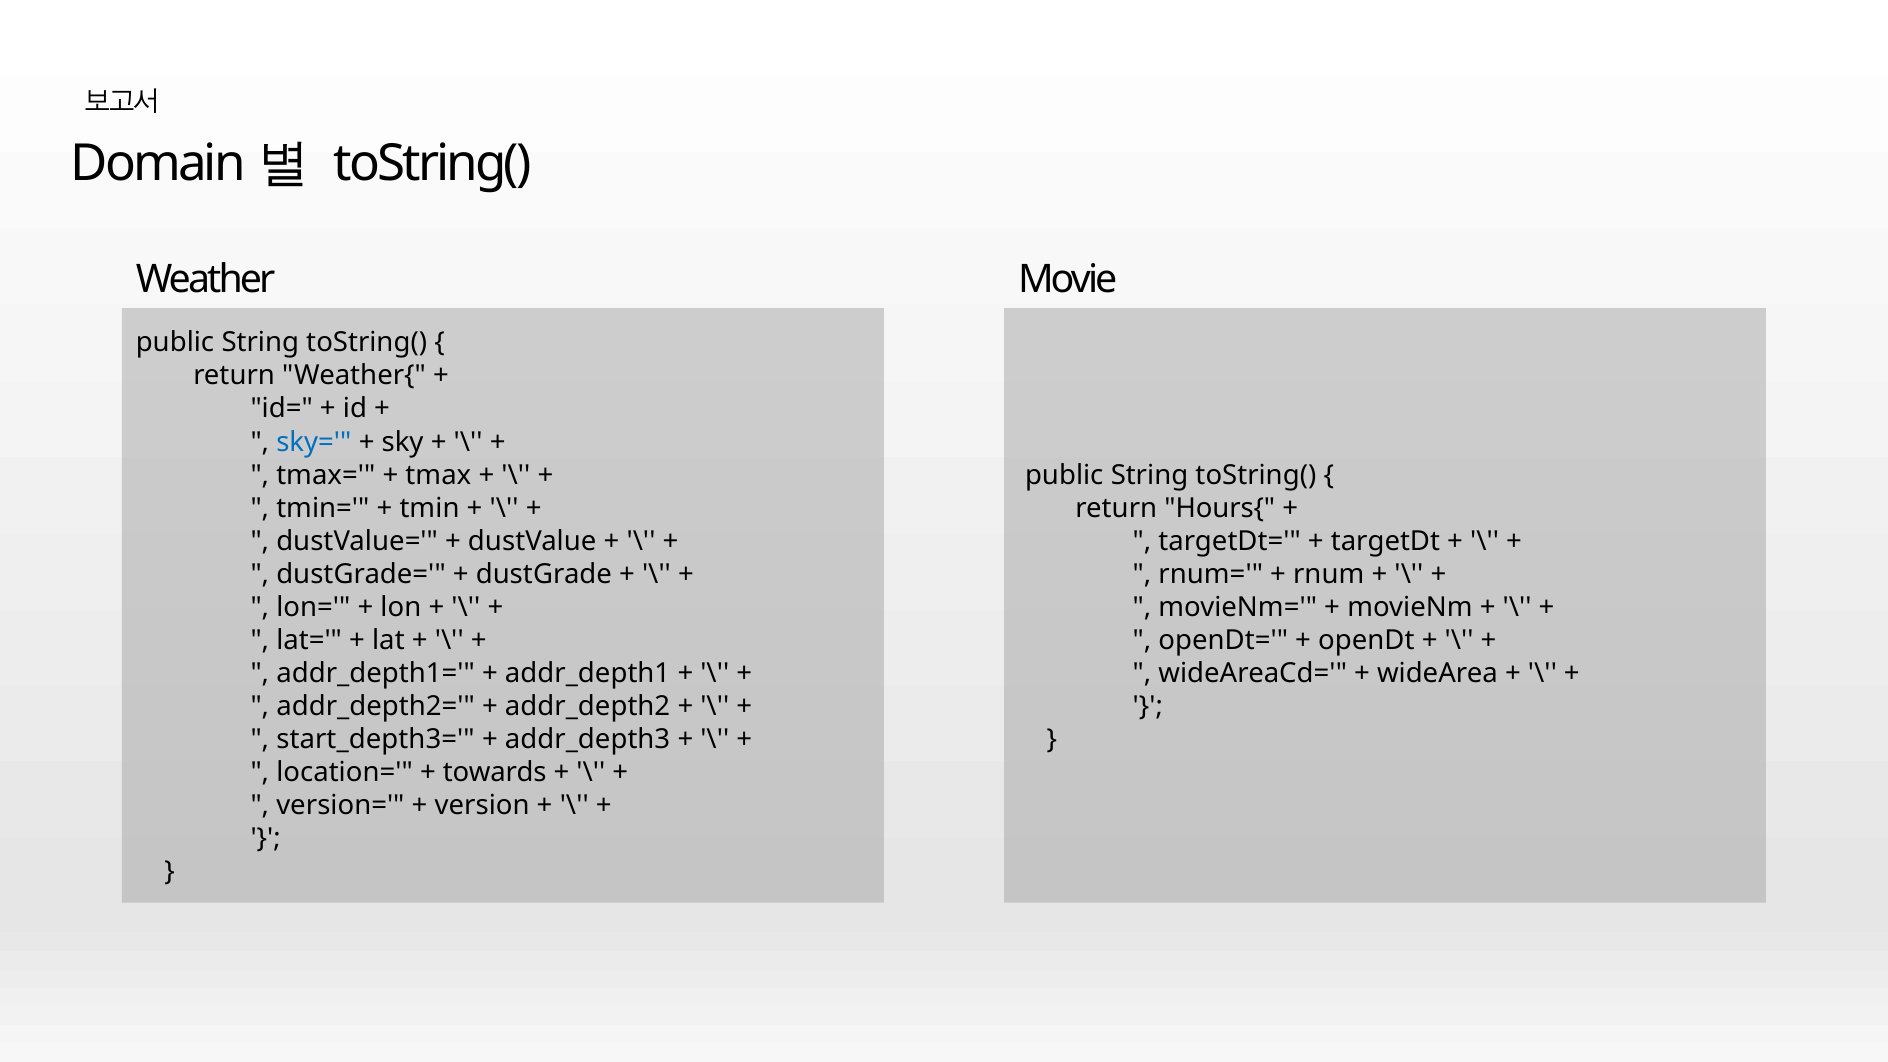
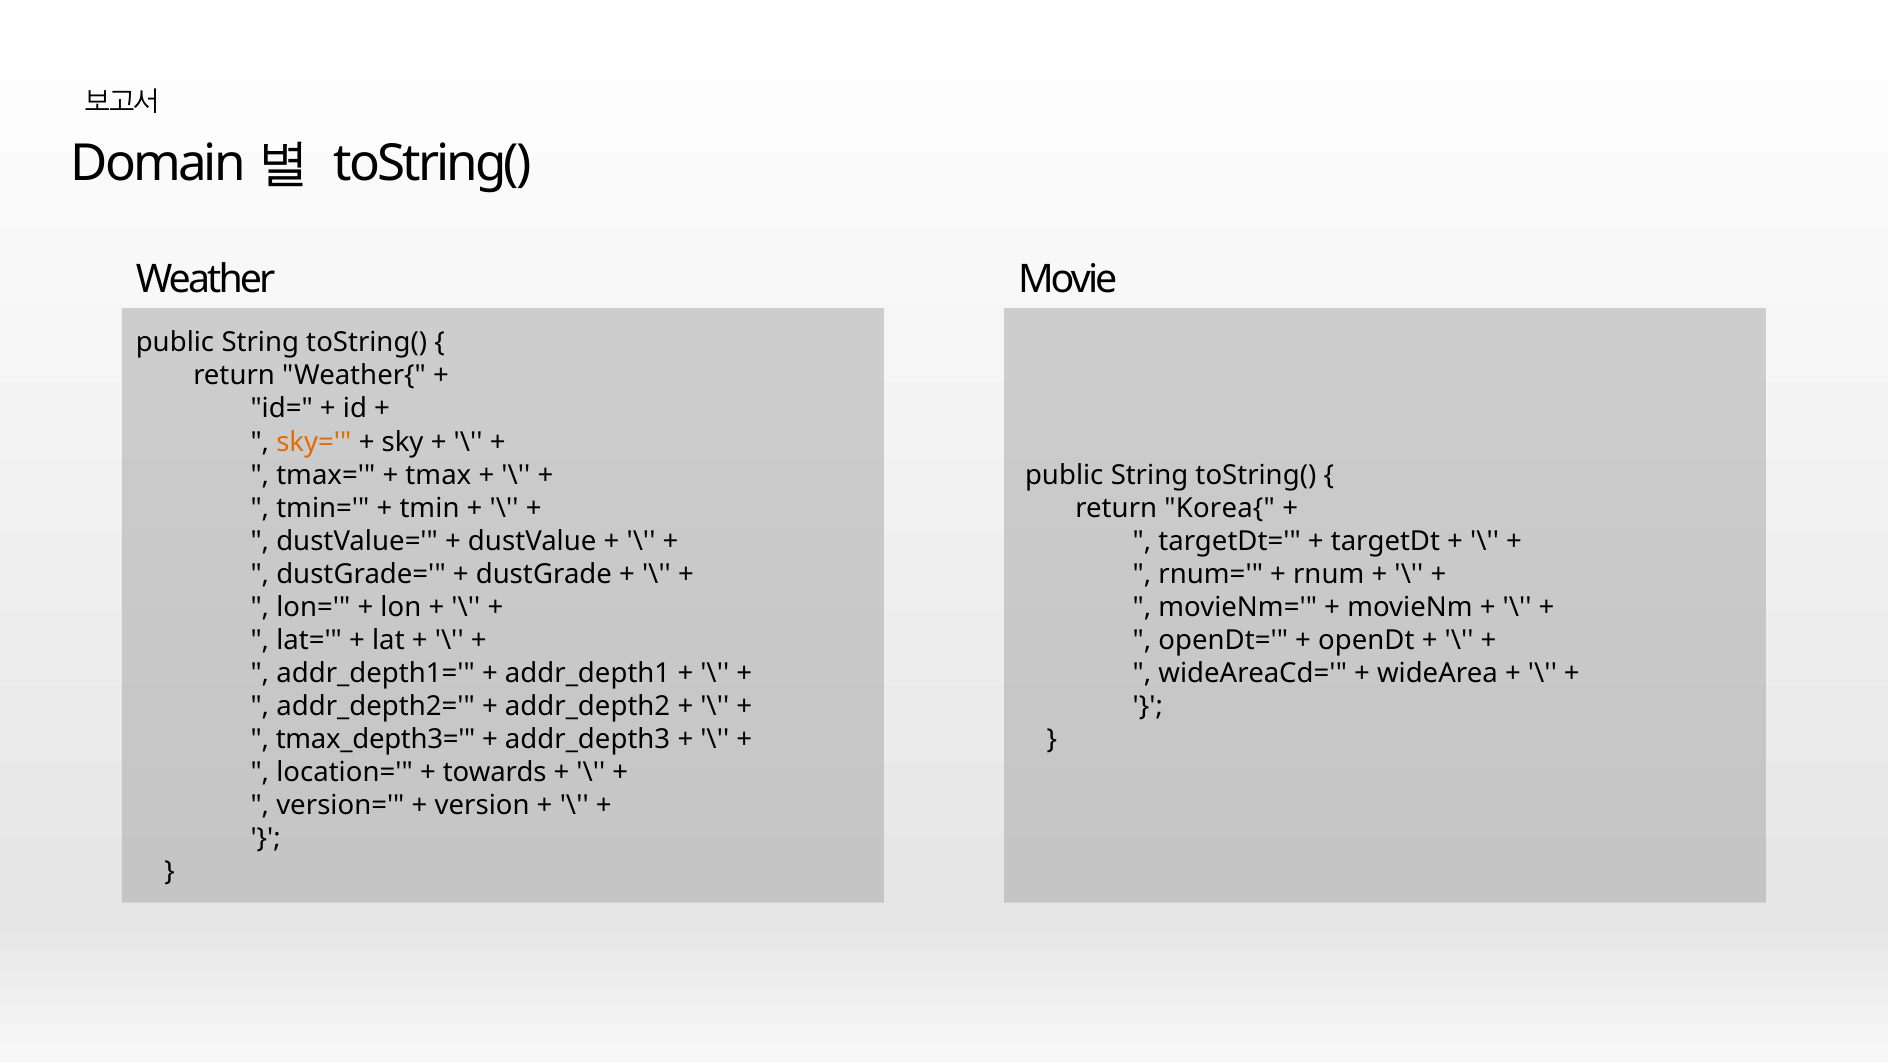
sky= colour: blue -> orange
Hours{: Hours{ -> Korea{
start_depth3=: start_depth3= -> tmax_depth3=
